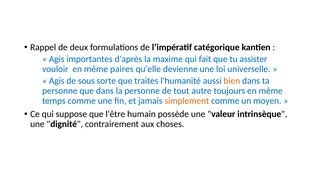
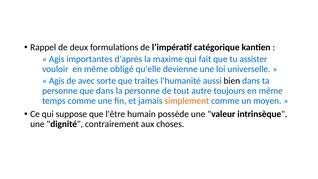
paires: paires -> obligé
sous: sous -> avec
bien colour: orange -> black
